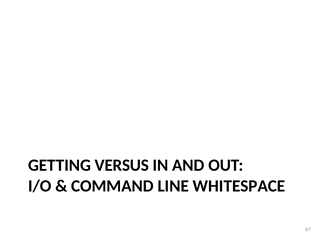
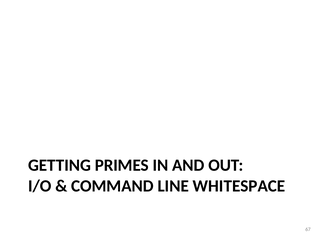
VERSUS: VERSUS -> PRIMES
